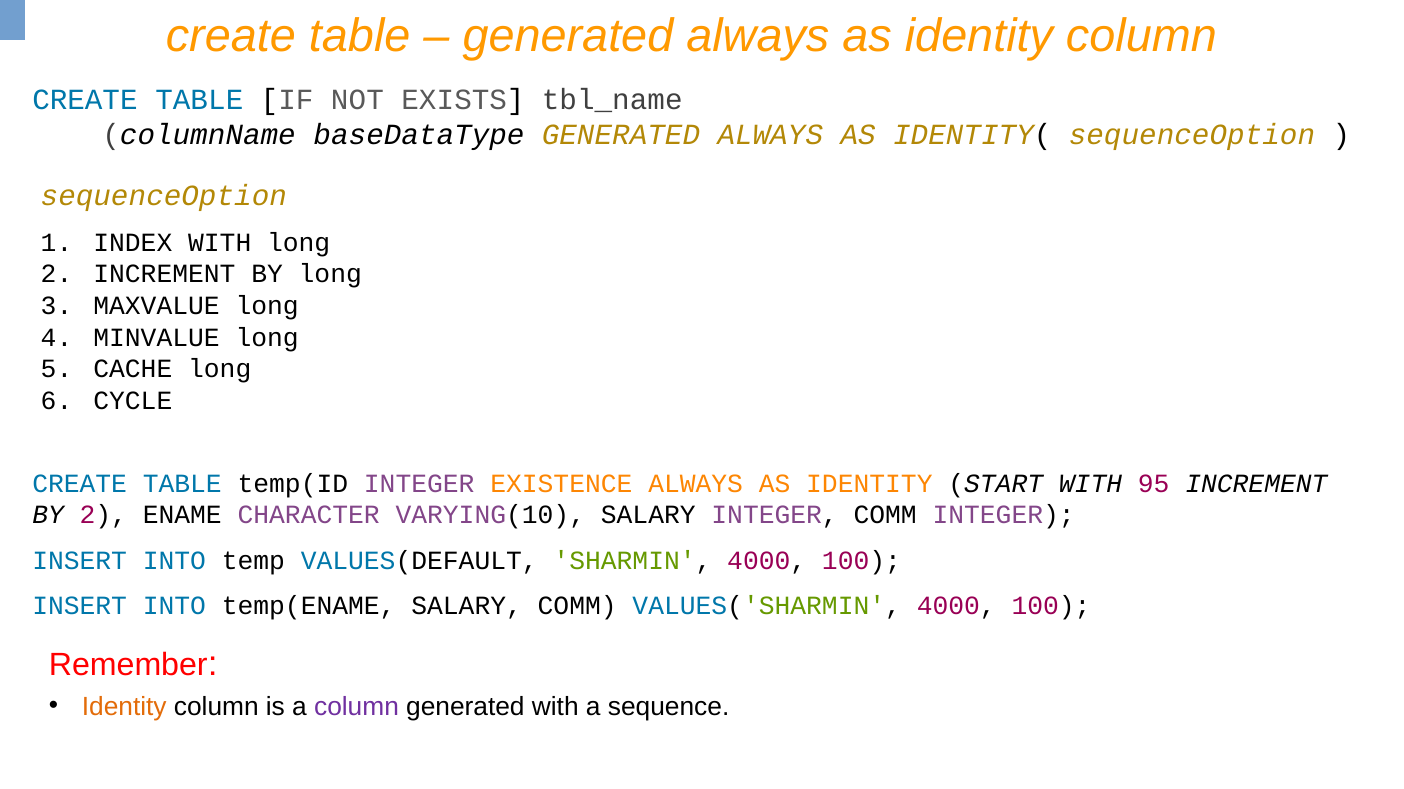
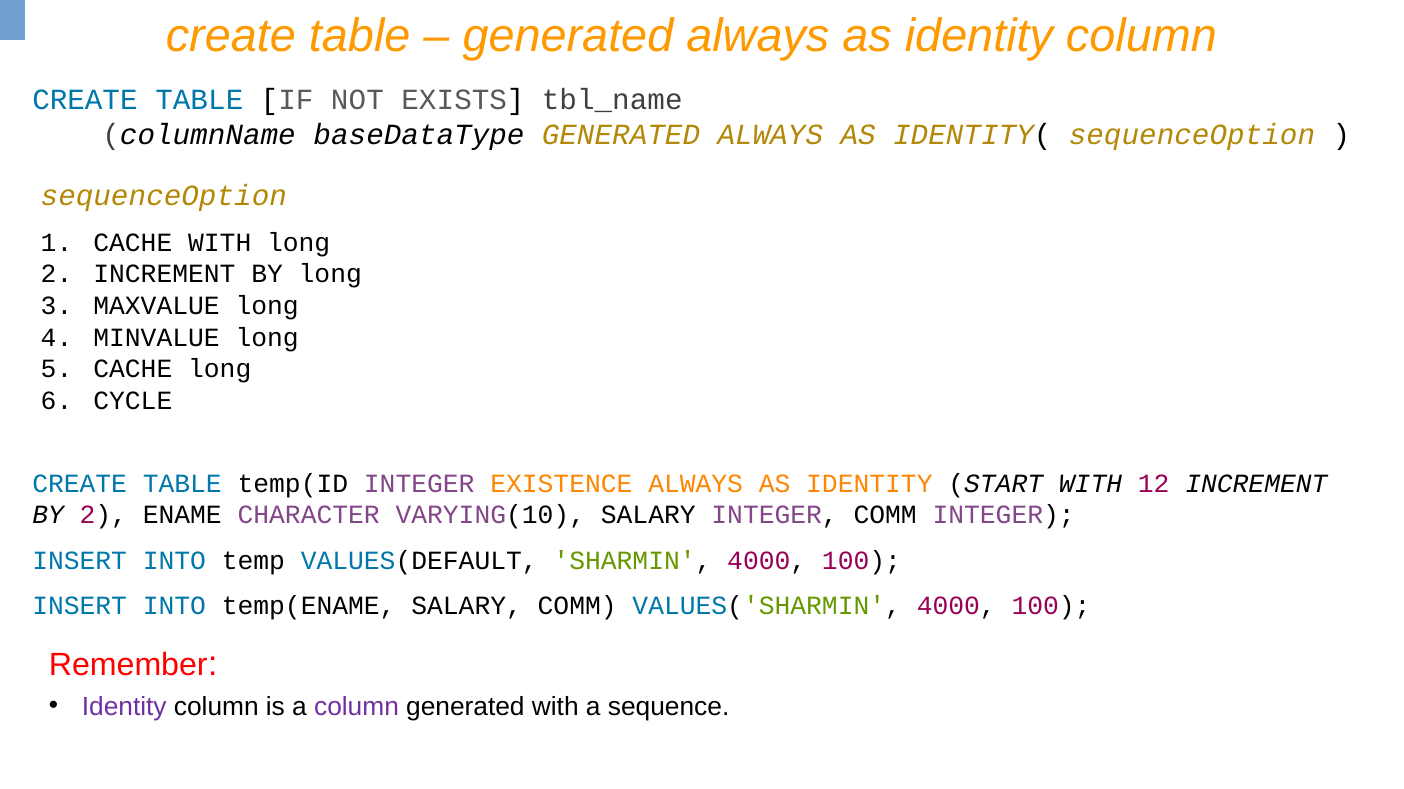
INDEX at (133, 243): INDEX -> CACHE
95: 95 -> 12
Identity at (124, 707) colour: orange -> purple
